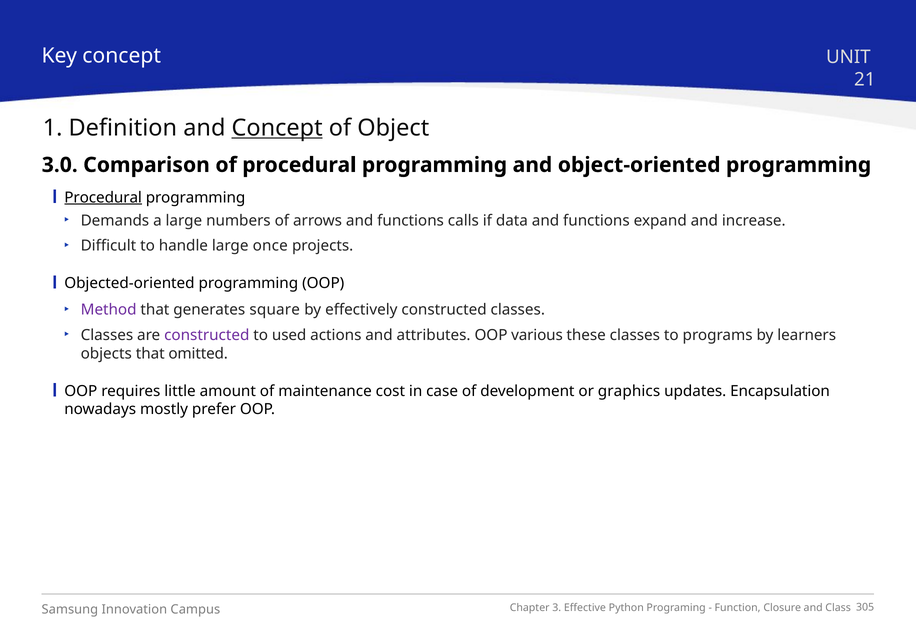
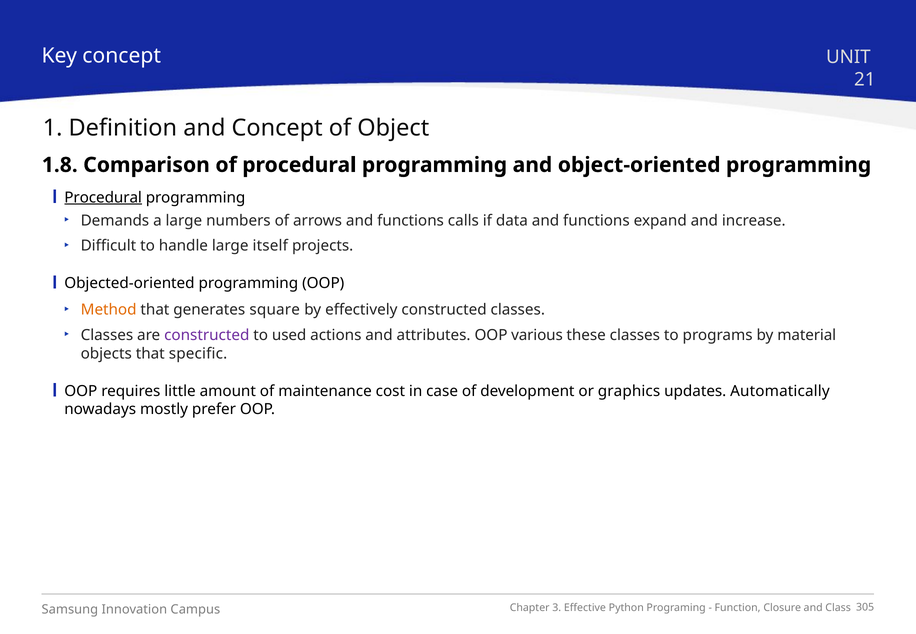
Concept at (277, 128) underline: present -> none
3.0: 3.0 -> 1.8
once: once -> itself
Method colour: purple -> orange
learners: learners -> material
omitted: omitted -> specific
Encapsulation: Encapsulation -> Automatically
